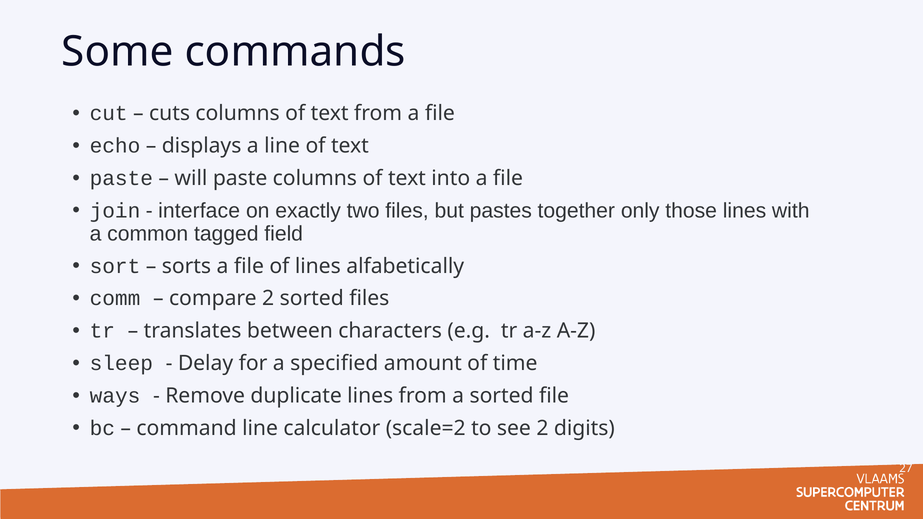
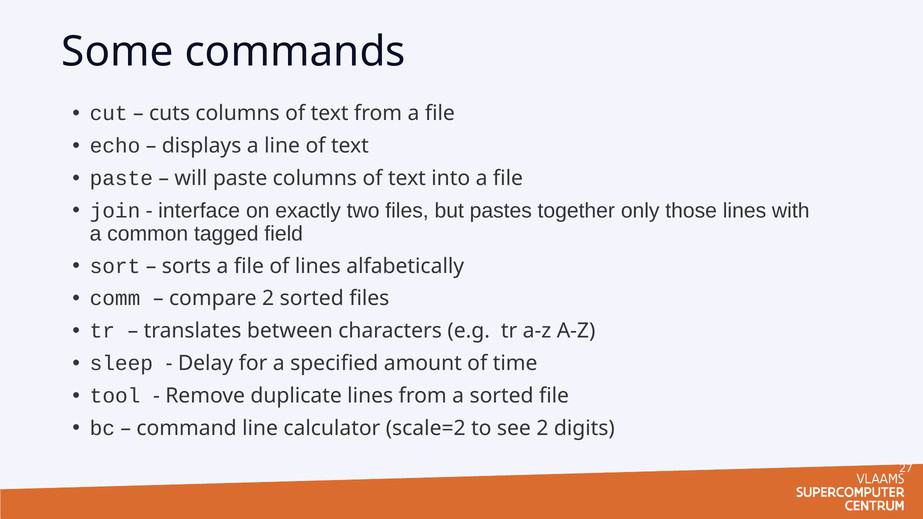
ways: ways -> tool
